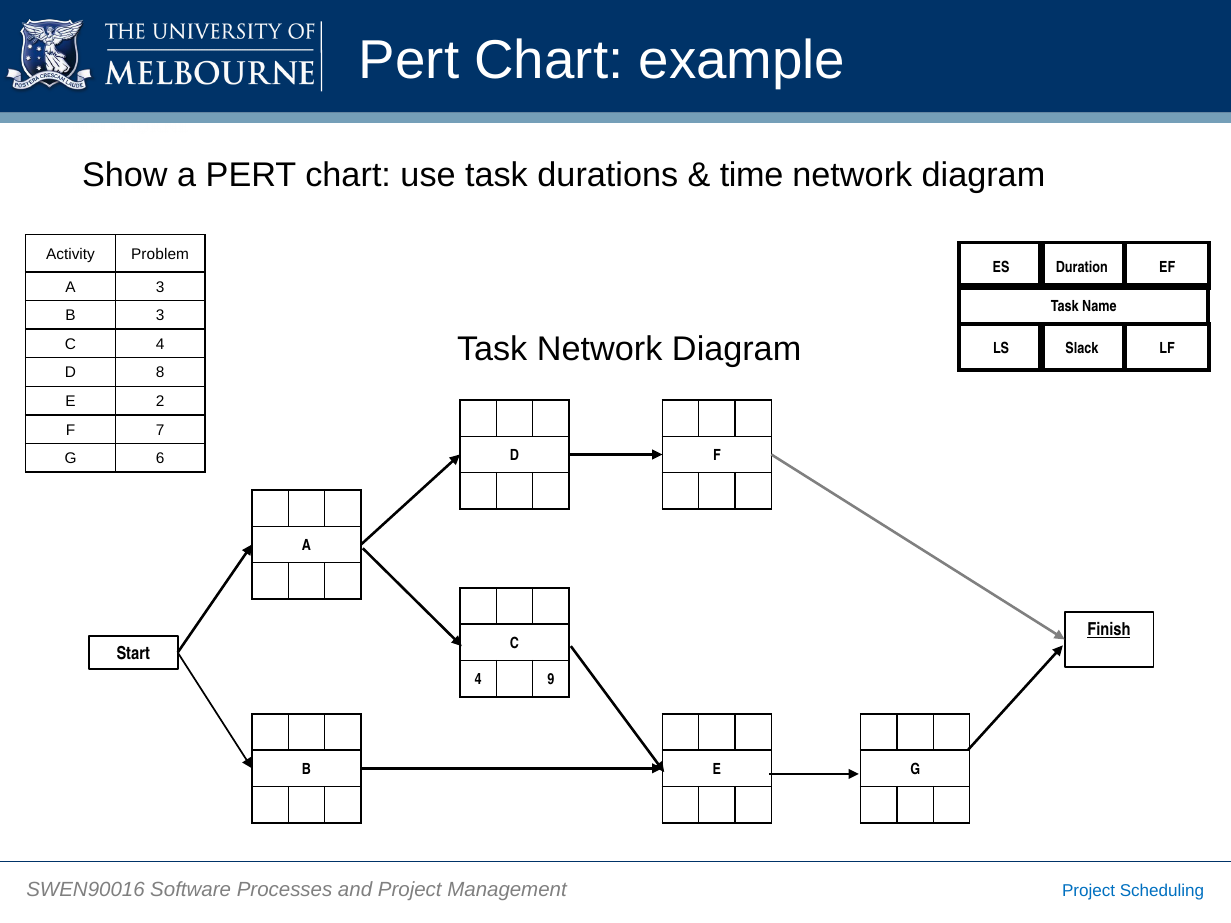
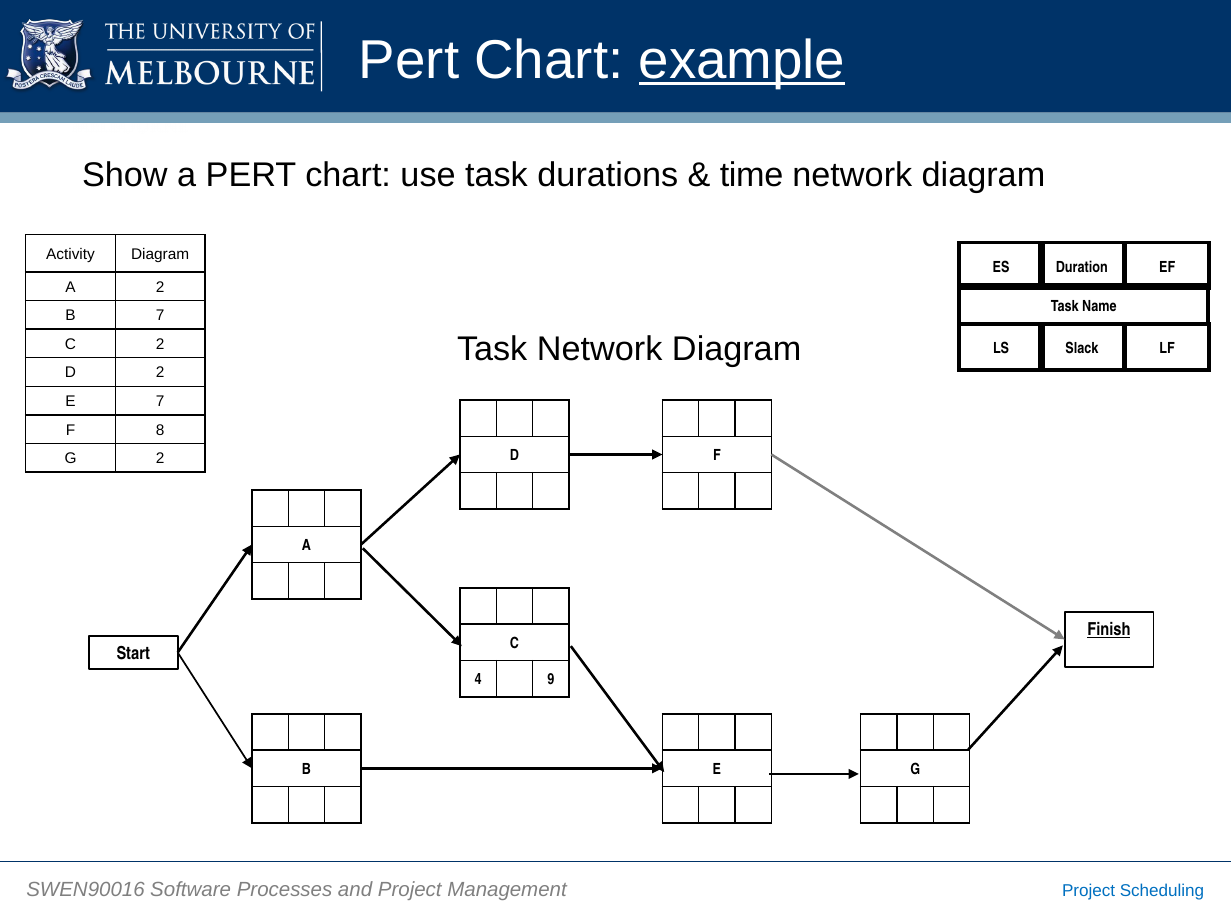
example underline: none -> present
Activity Problem: Problem -> Diagram
A 3: 3 -> 2
B 3: 3 -> 7
4 at (160, 344): 4 -> 2
D 8: 8 -> 2
E 2: 2 -> 7
7: 7 -> 8
G 6: 6 -> 2
